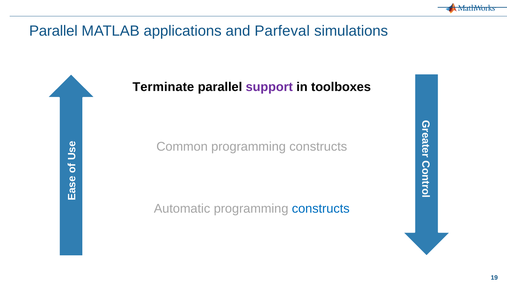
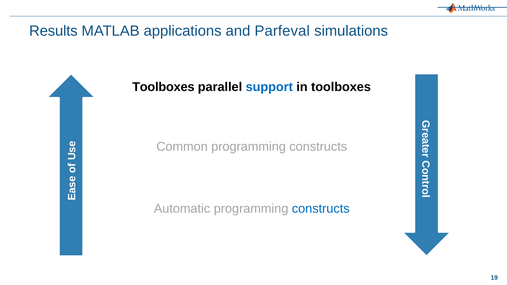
Parallel at (53, 31): Parallel -> Results
Terminate at (163, 87): Terminate -> Toolboxes
support colour: purple -> blue
